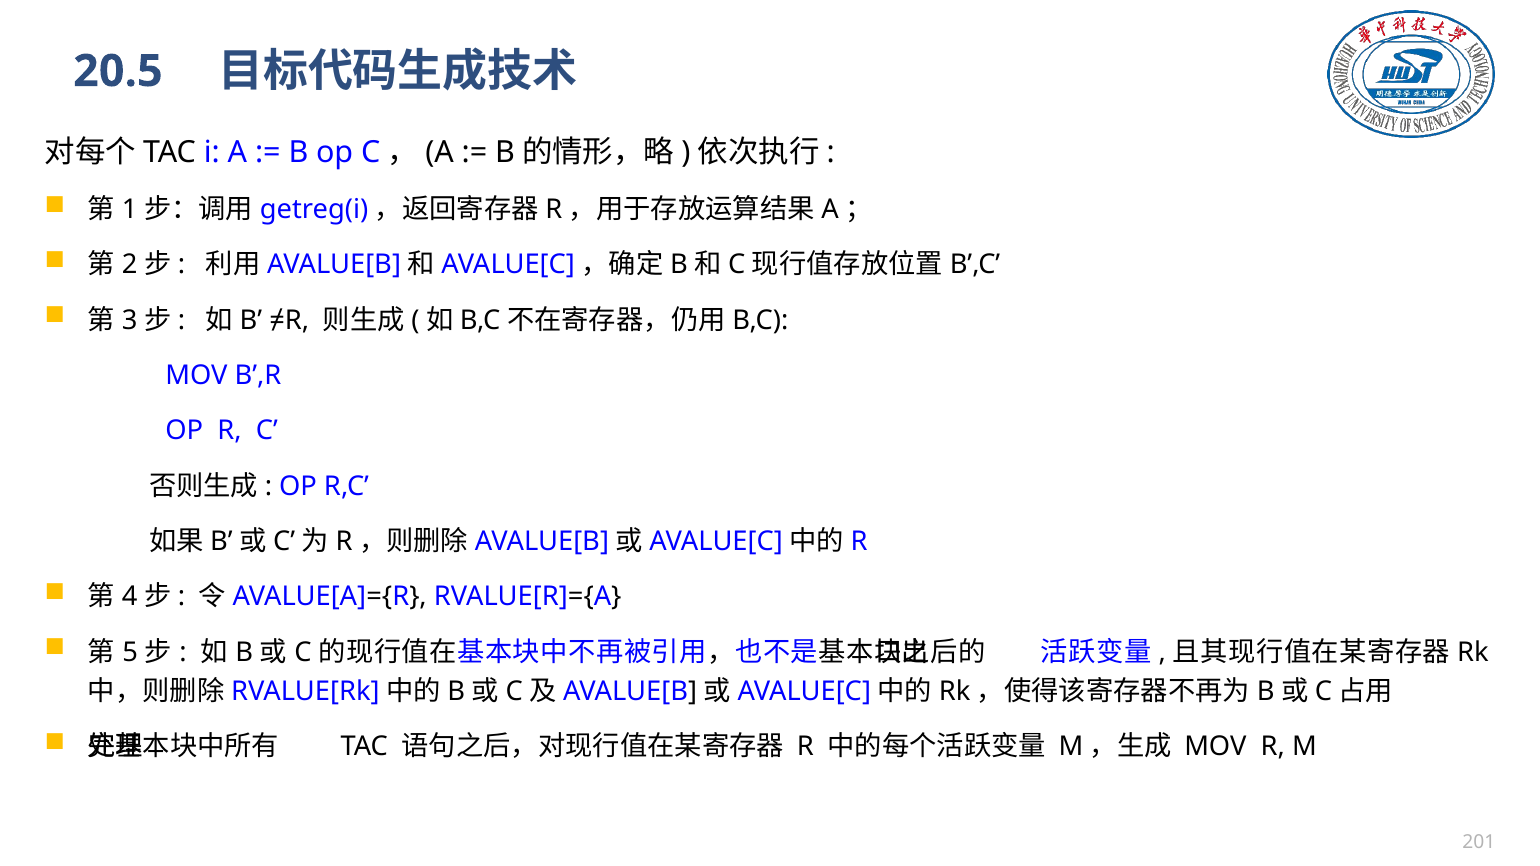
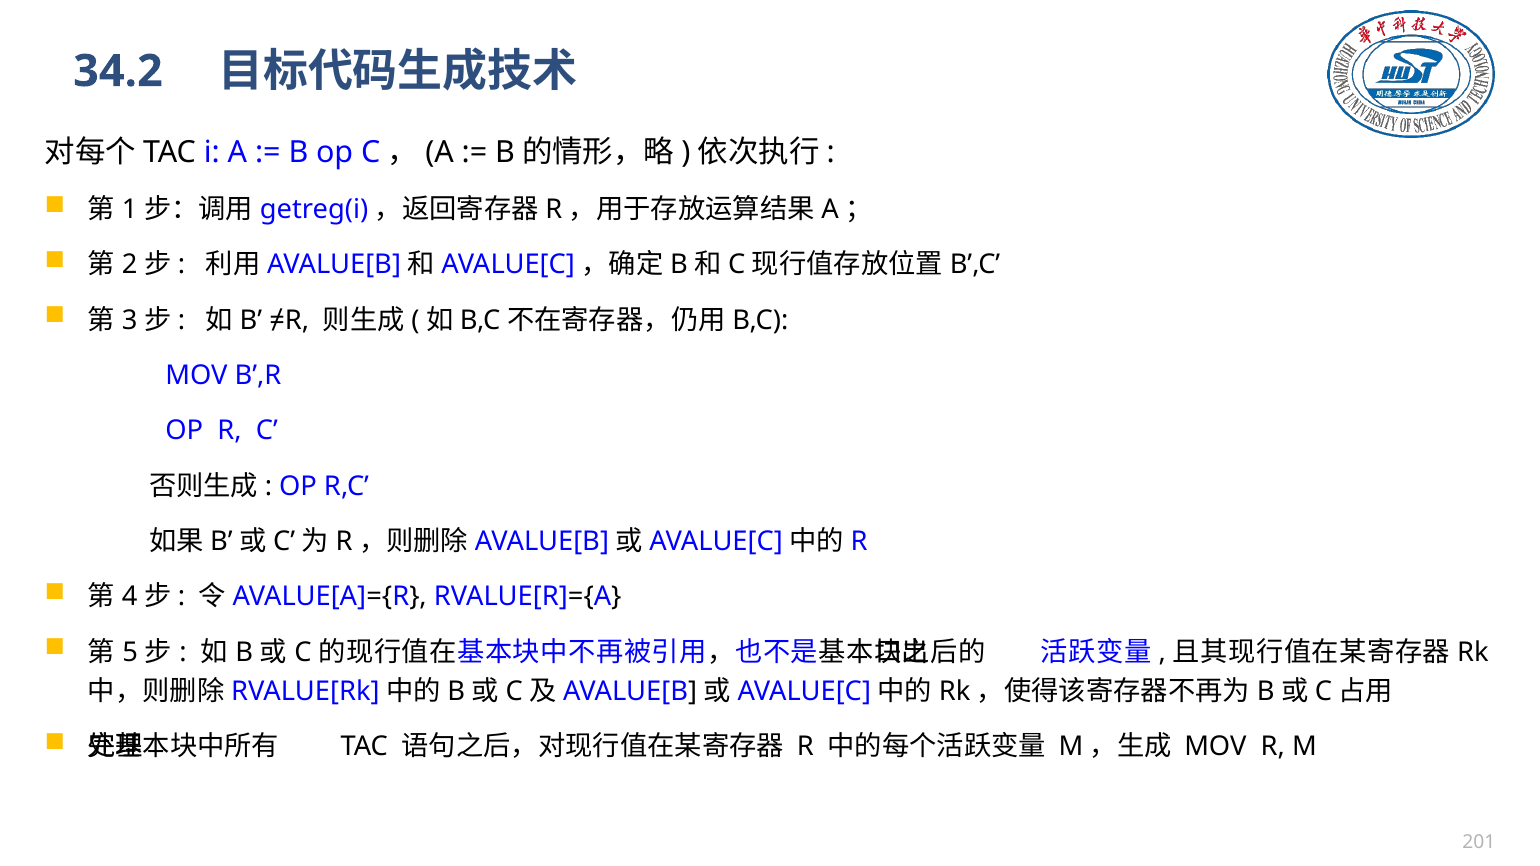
20.5: 20.5 -> 34.2
